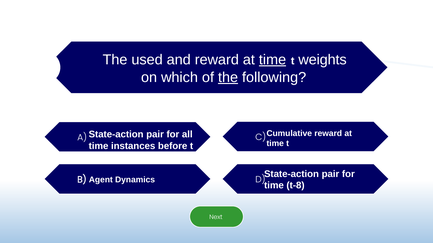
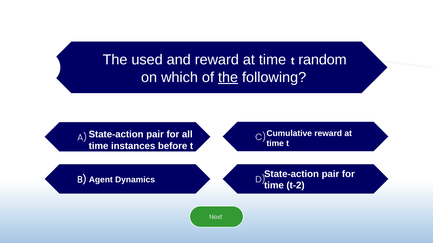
time at (273, 60) underline: present -> none
weights: weights -> random
t-8: t-8 -> t-2
